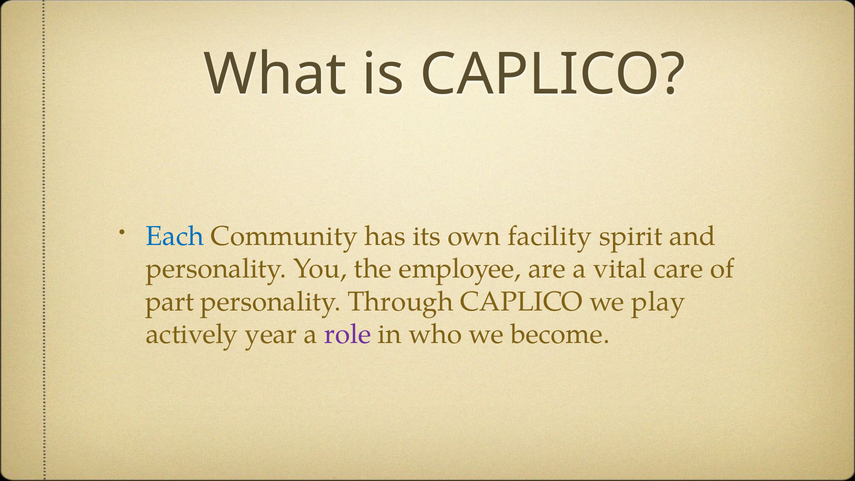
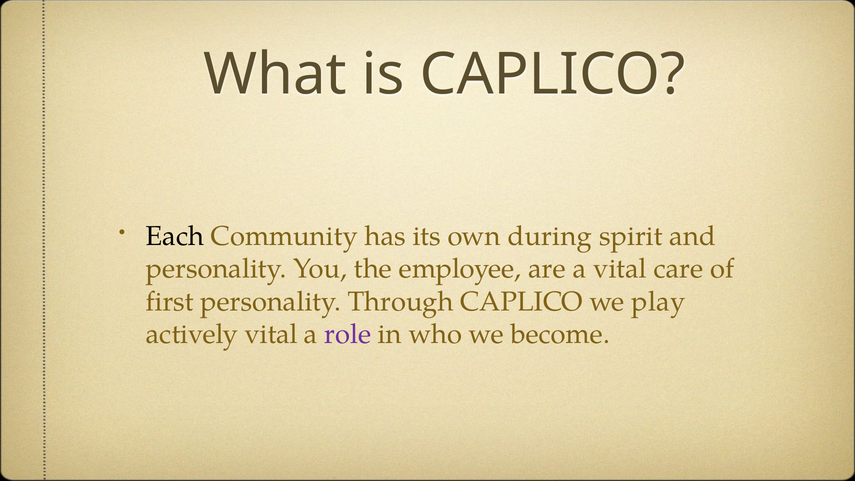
Each colour: blue -> black
facility: facility -> during
part: part -> first
actively year: year -> vital
